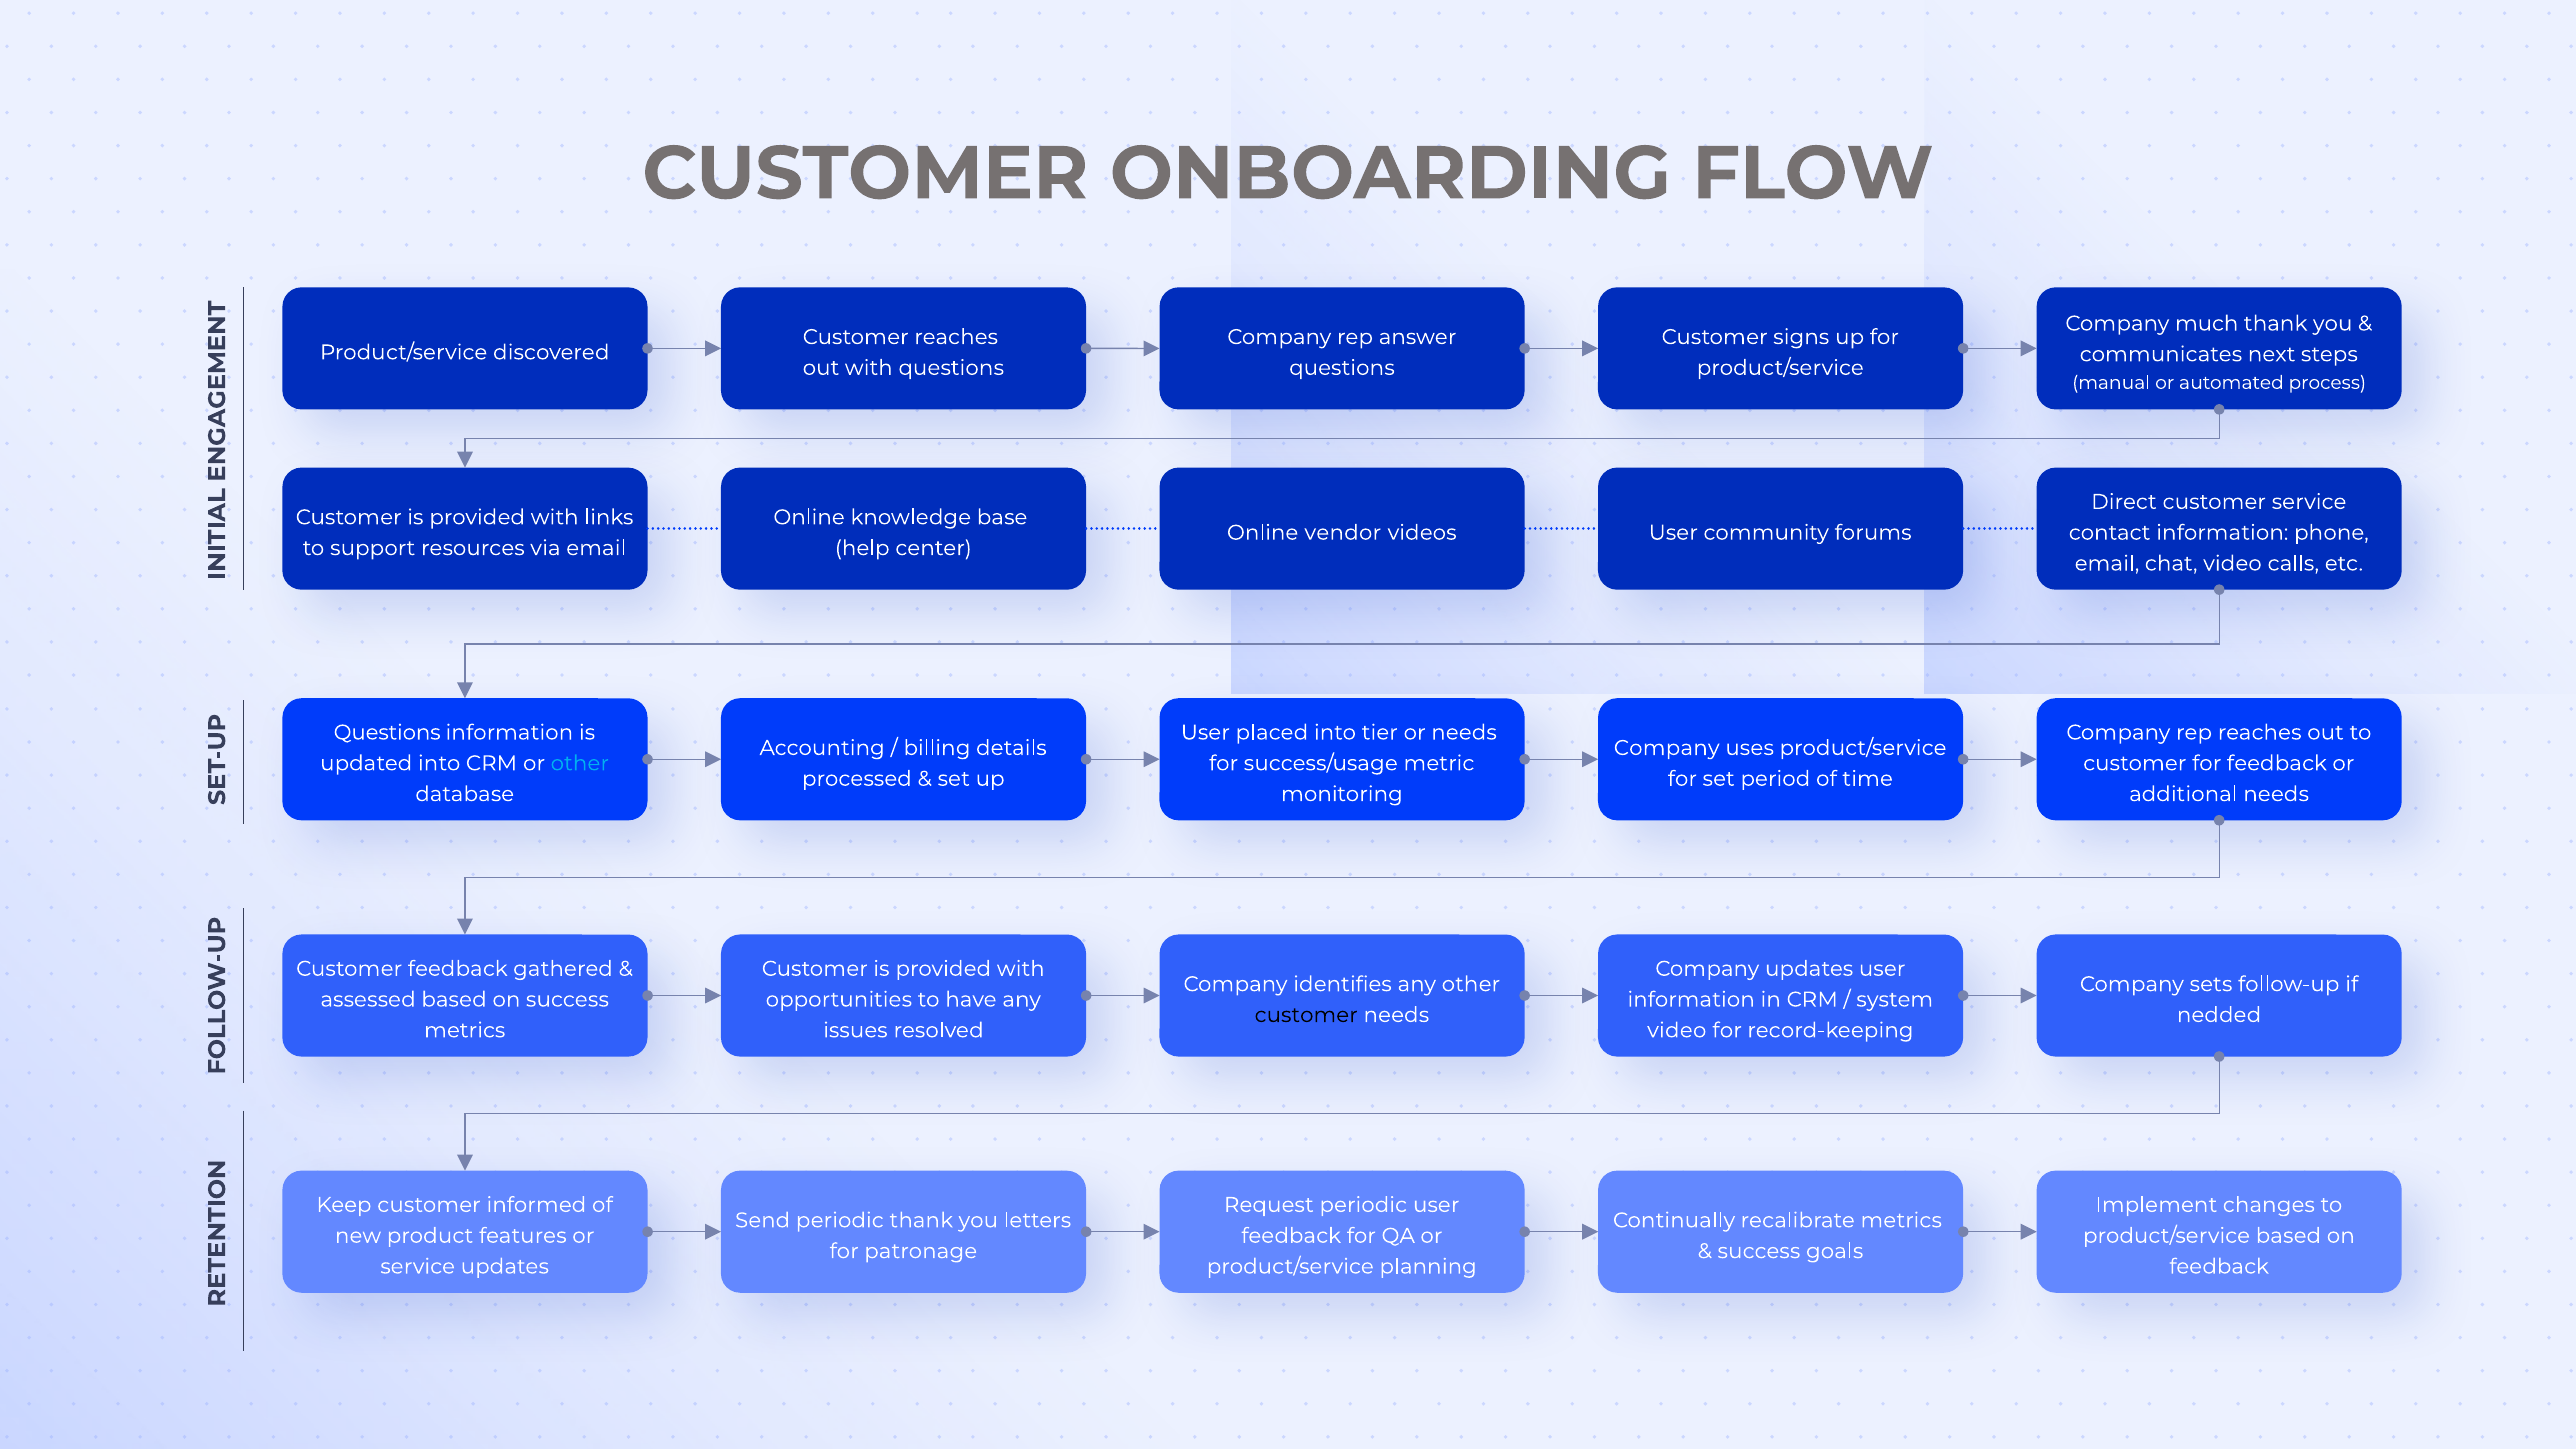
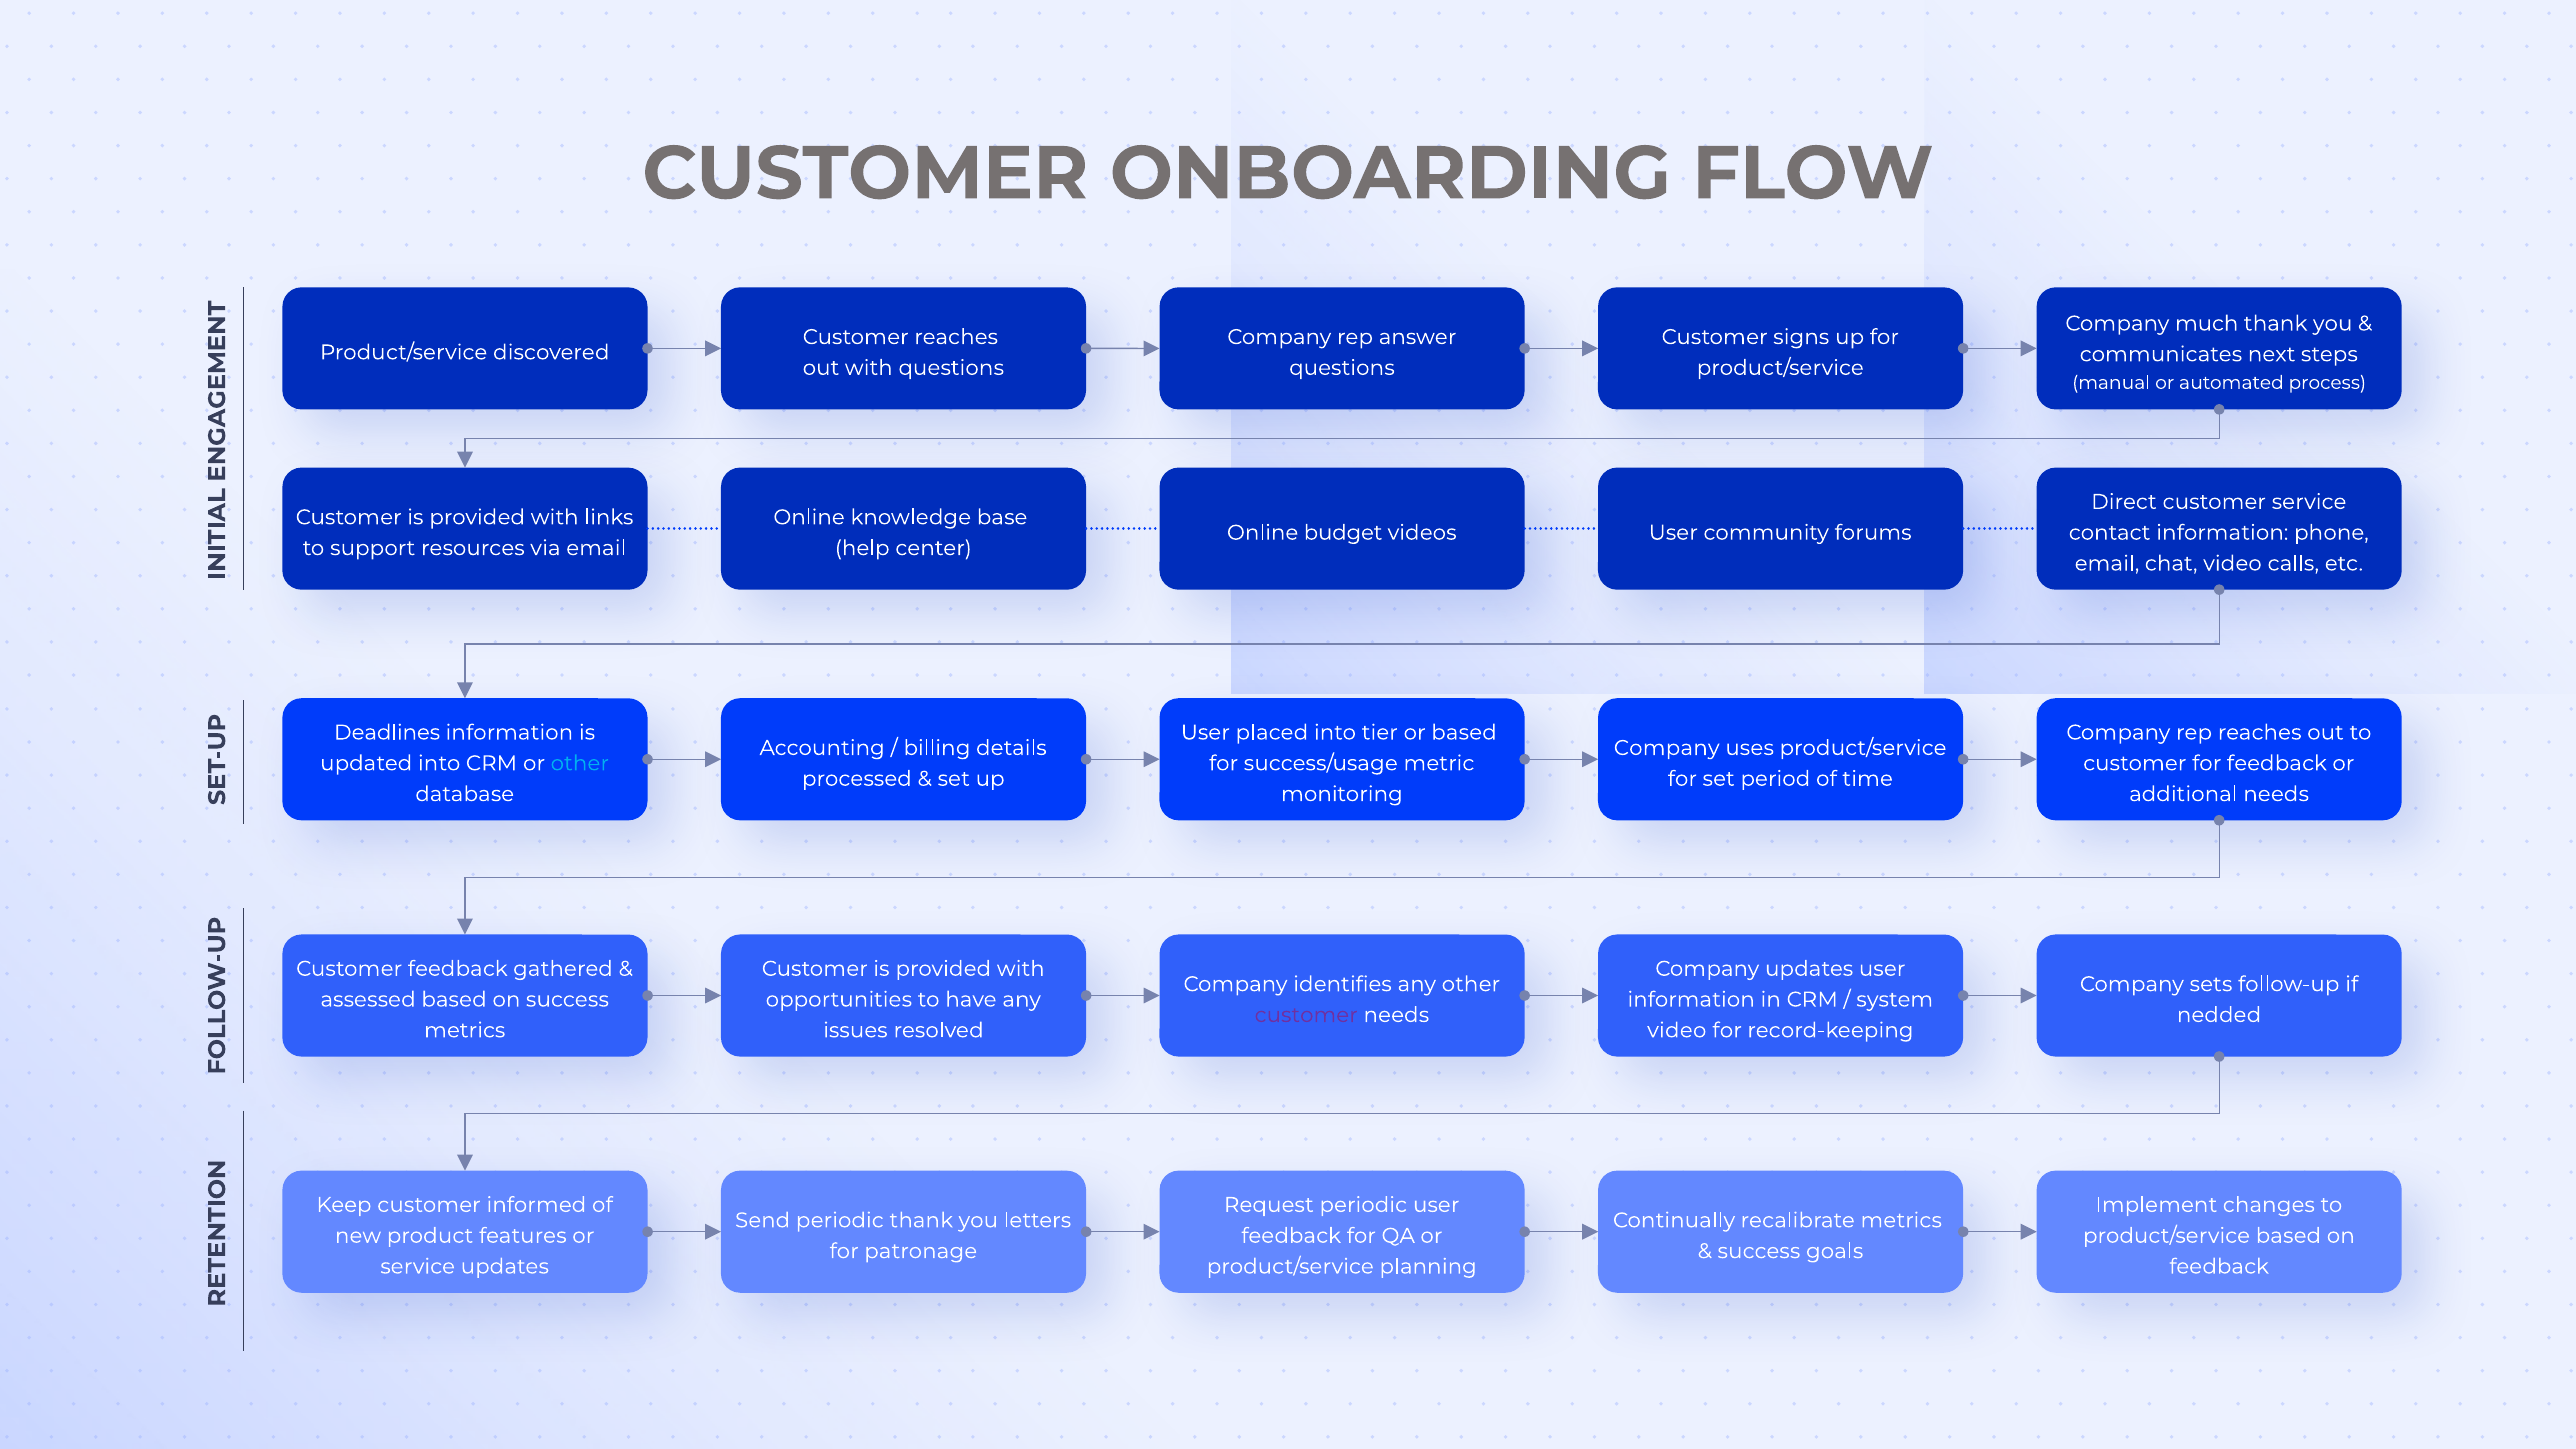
vendor: vendor -> budget
Questions at (387, 732): Questions -> Deadlines
or needs: needs -> based
customer at (1306, 1015) colour: black -> purple
